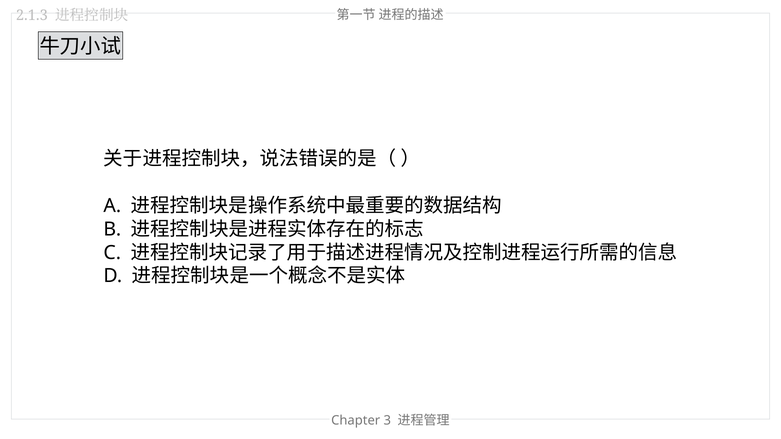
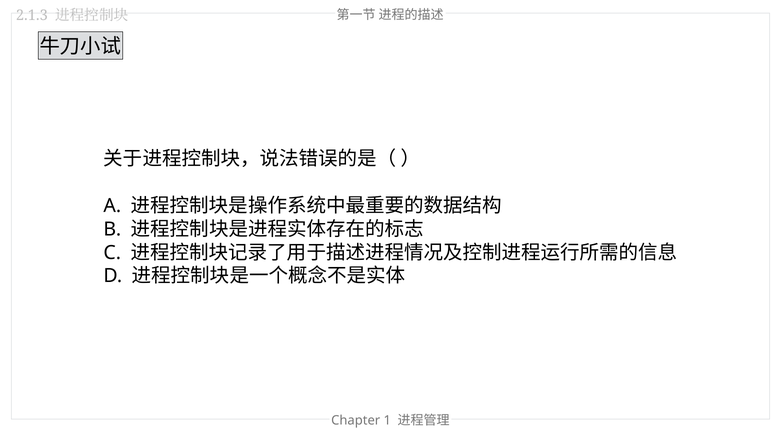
3: 3 -> 1
